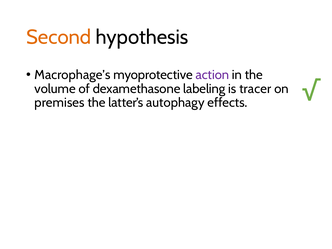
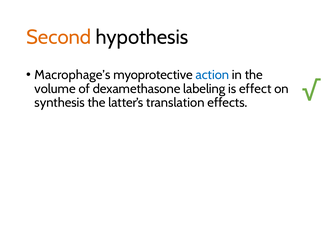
action colour: purple -> blue
tracer: tracer -> effect
premises: premises -> synthesis
autophagy: autophagy -> translation
